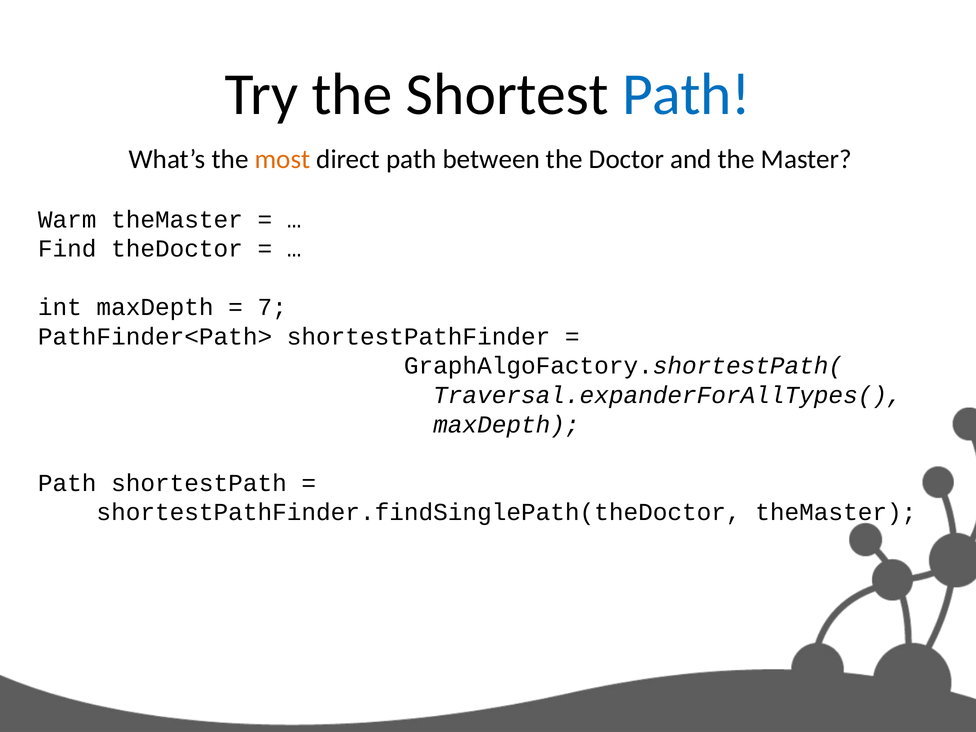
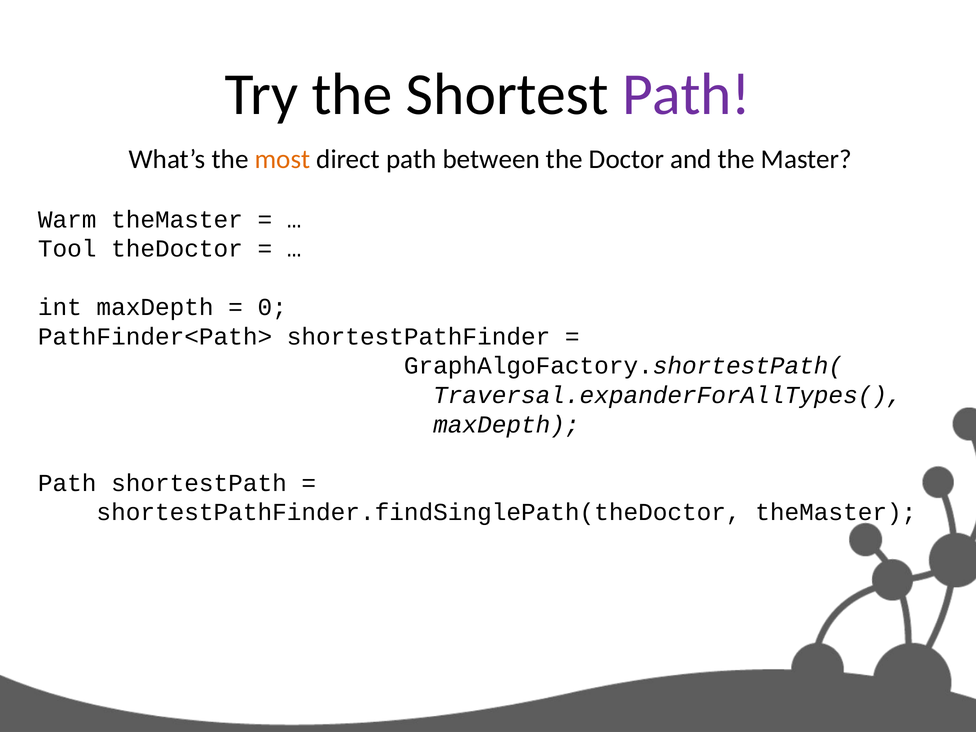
Path at (686, 94) colour: blue -> purple
Find: Find -> Tool
7: 7 -> 0
